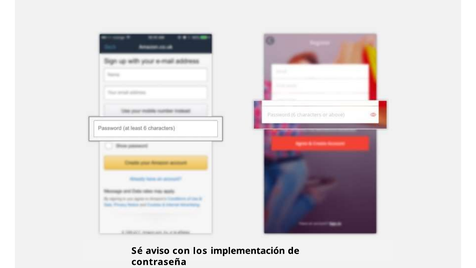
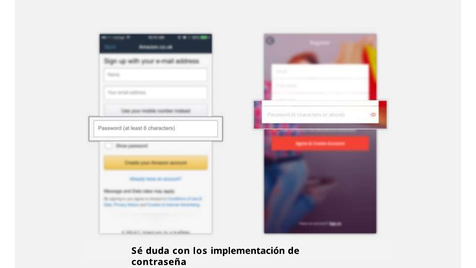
aviso: aviso -> duda
